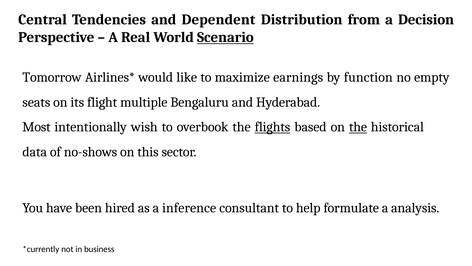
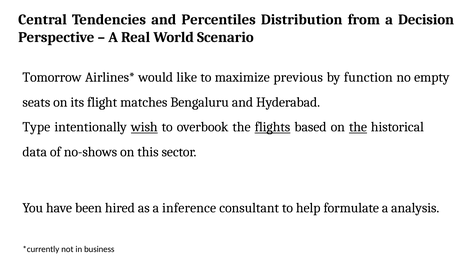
Dependent: Dependent -> Percentiles
Scenario underline: present -> none
earnings: earnings -> previous
multiple: multiple -> matches
Most: Most -> Type
wish underline: none -> present
